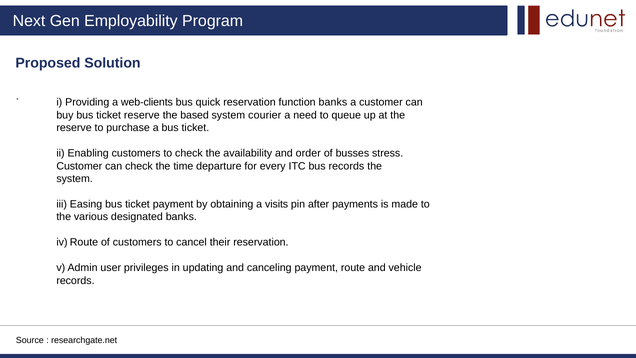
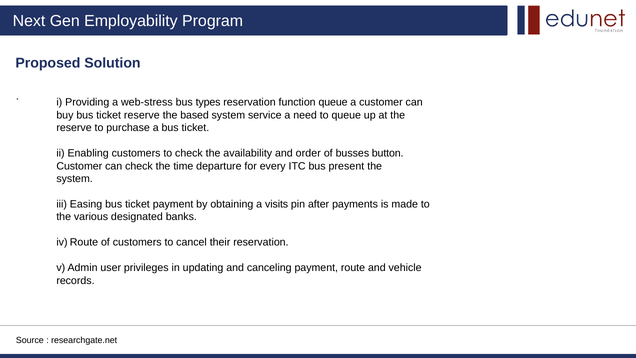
web-clients: web-clients -> web-stress
quick: quick -> types
function banks: banks -> queue
courier: courier -> service
stress: stress -> button
bus records: records -> present
